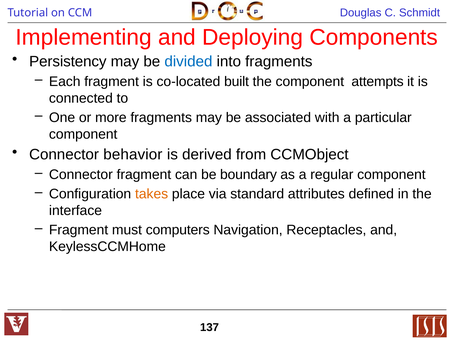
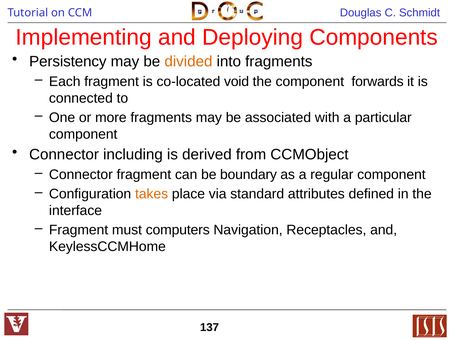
divided colour: blue -> orange
built: built -> void
attempts: attempts -> forwards
behavior: behavior -> including
